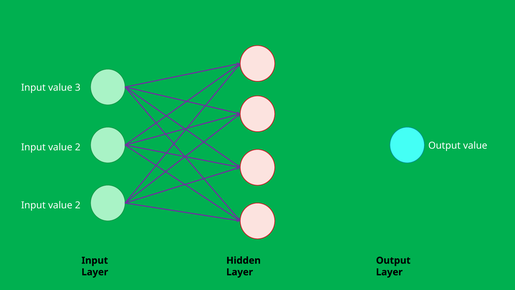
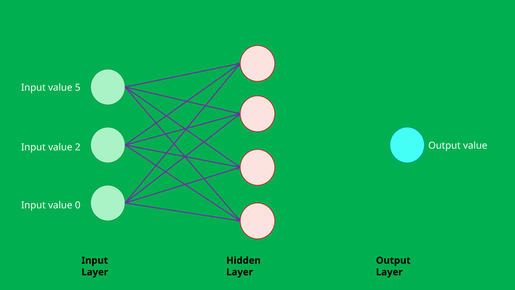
3: 3 -> 5
2 at (78, 205): 2 -> 0
